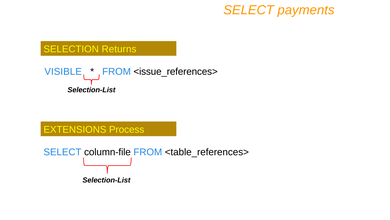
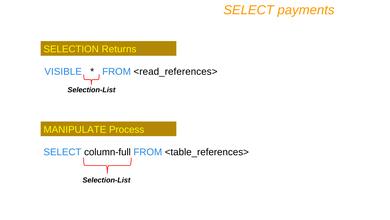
<issue_references>: <issue_references> -> <read_references>
EXTENSIONS: EXTENSIONS -> MANIPULATE
column-file: column-file -> column-full
